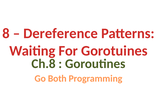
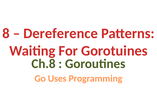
Both: Both -> Uses
